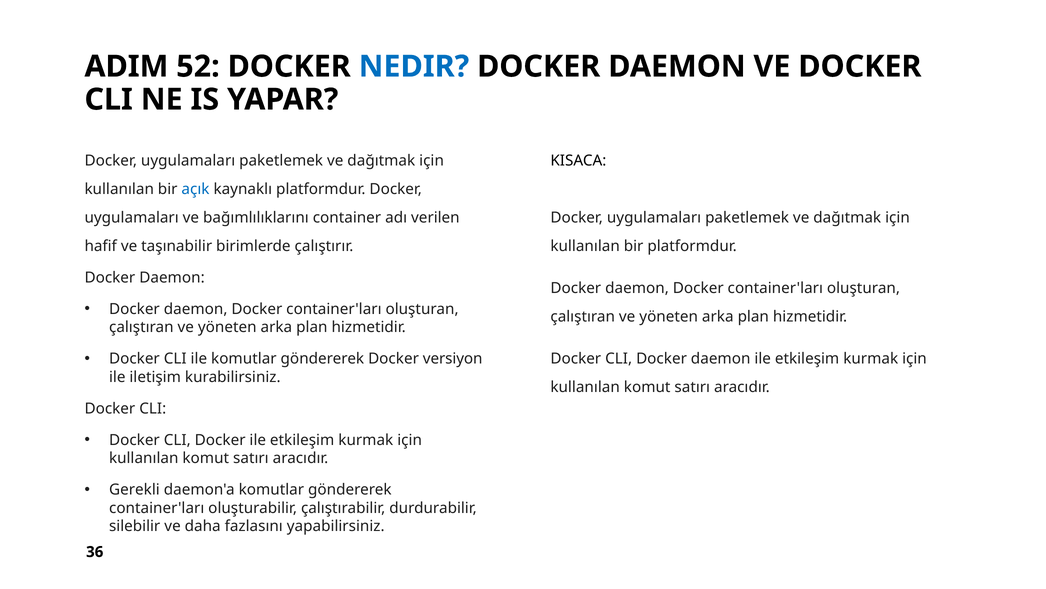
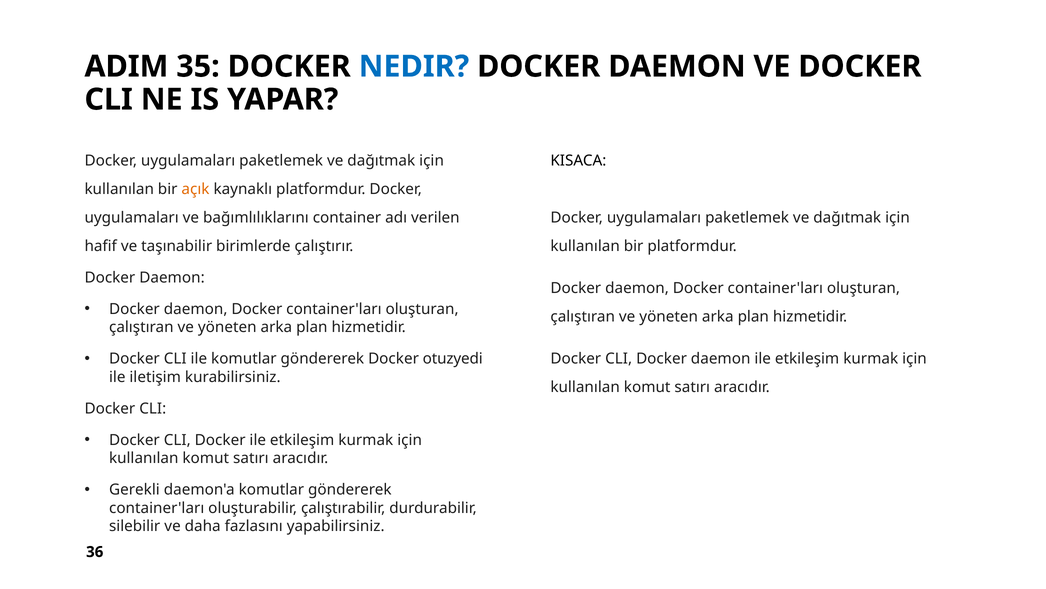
52: 52 -> 35
açık colour: blue -> orange
versiyon: versiyon -> otuzyedi
